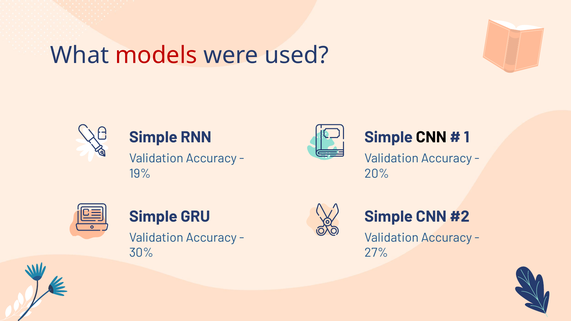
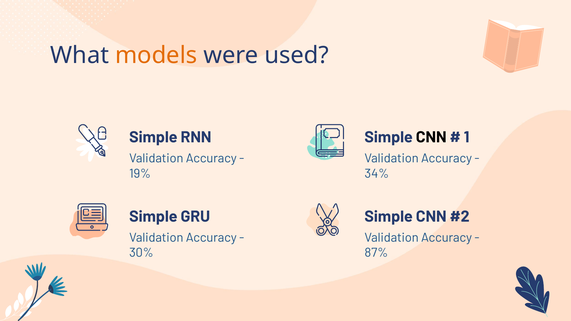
models colour: red -> orange
20%: 20% -> 34%
27%: 27% -> 87%
